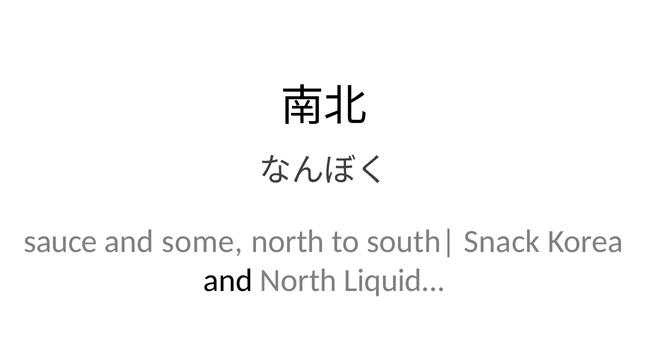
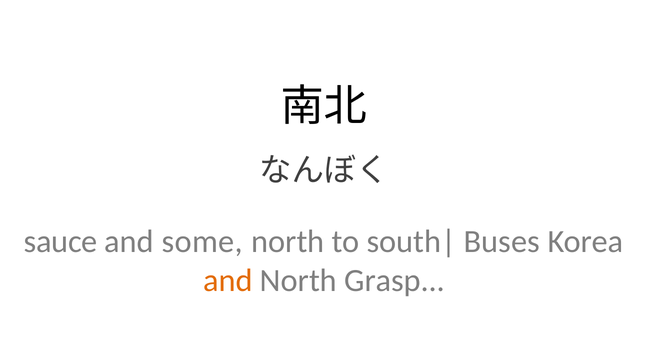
Snack: Snack -> Buses
and at (228, 281) colour: black -> orange
Liquid: Liquid -> Grasp
